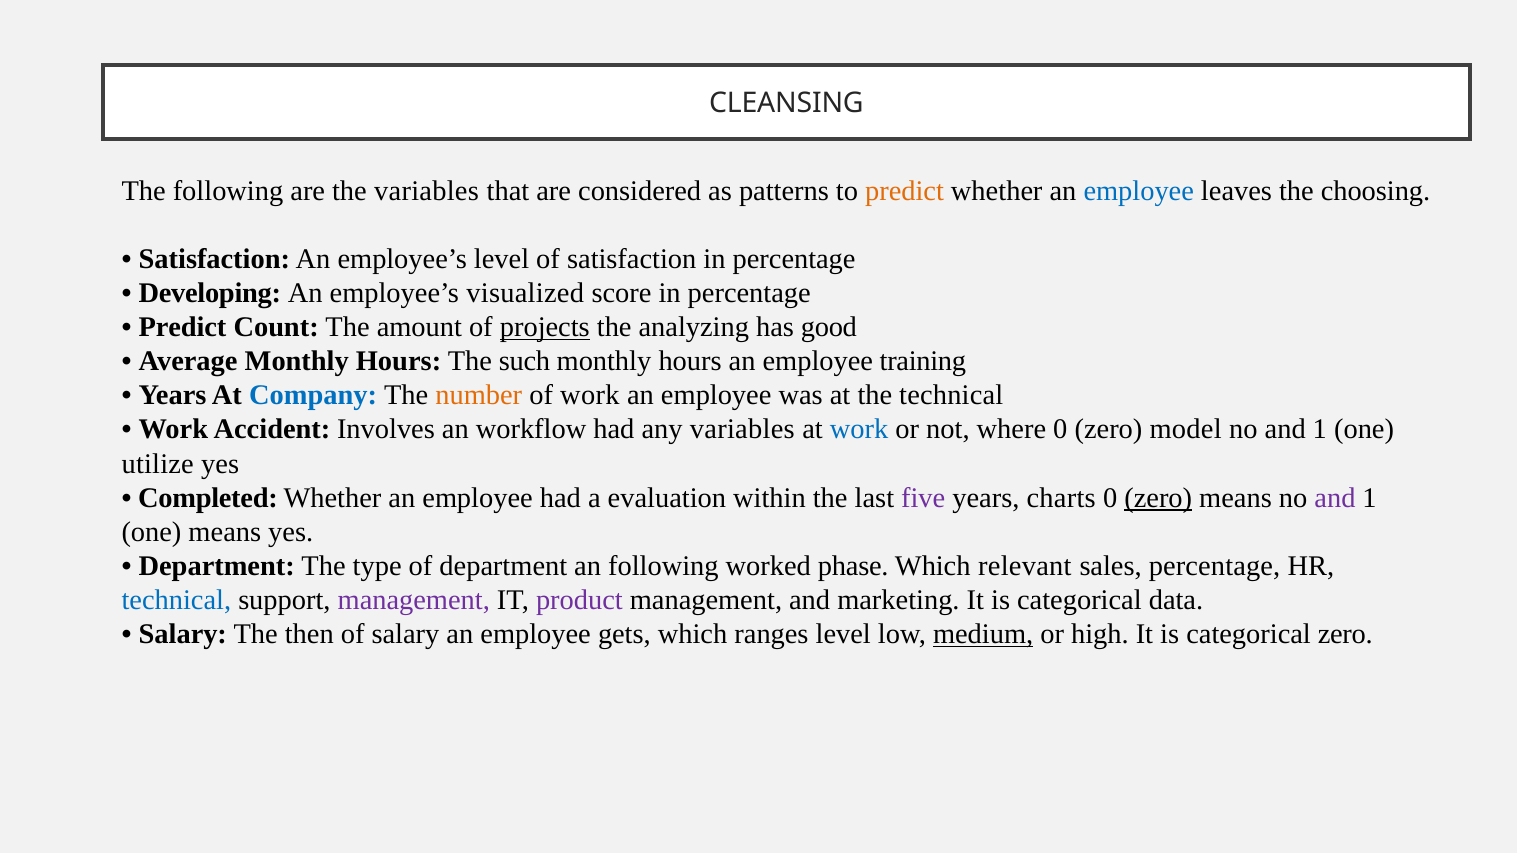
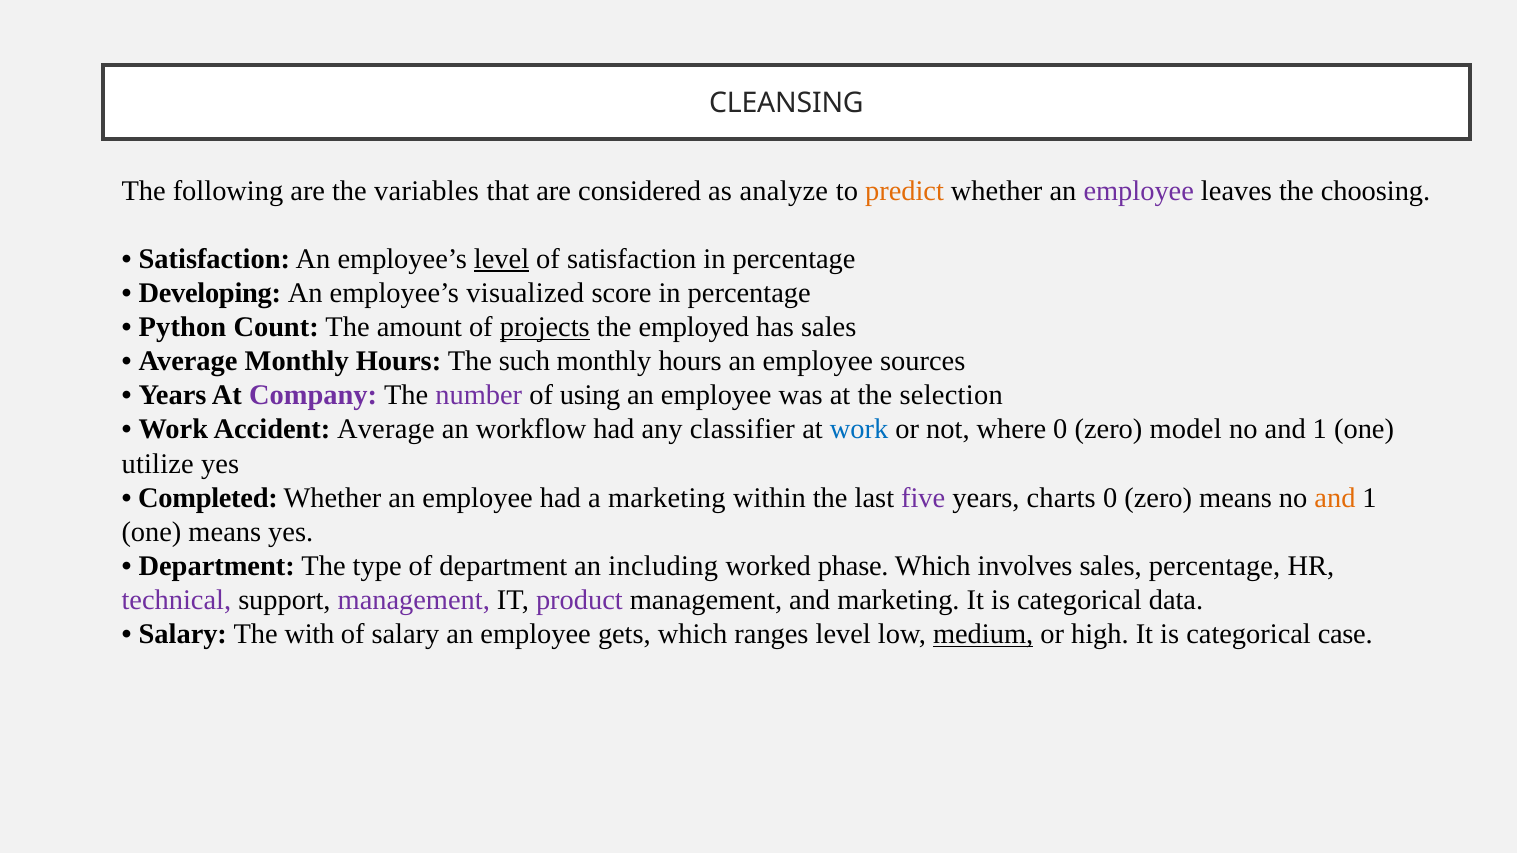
patterns: patterns -> analyze
employee at (1139, 191) colour: blue -> purple
level at (502, 259) underline: none -> present
Predict at (183, 327): Predict -> Python
analyzing: analyzing -> employed
has good: good -> sales
training: training -> sources
Company colour: blue -> purple
number colour: orange -> purple
of work: work -> using
the technical: technical -> selection
Accident Involves: Involves -> Average
any variables: variables -> classifier
a evaluation: evaluation -> marketing
zero at (1158, 498) underline: present -> none
and at (1335, 498) colour: purple -> orange
an following: following -> including
relevant: relevant -> involves
technical at (176, 600) colour: blue -> purple
then: then -> with
categorical zero: zero -> case
